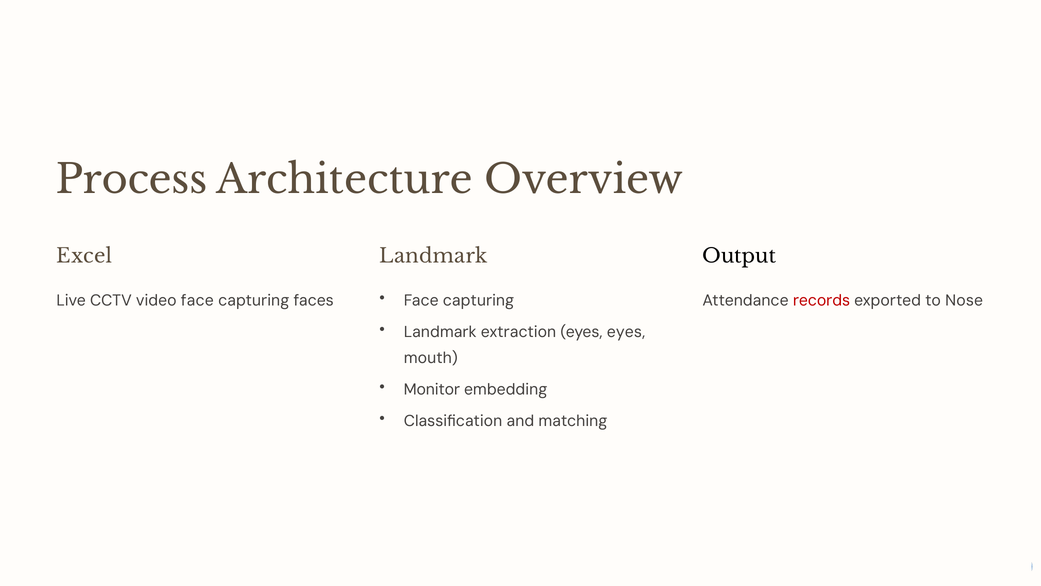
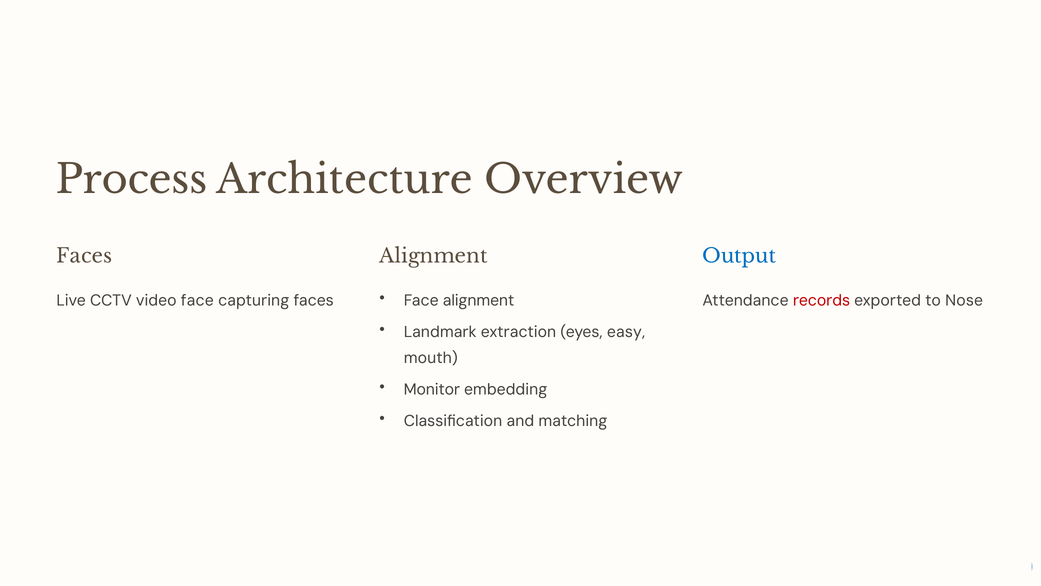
Excel at (84, 256): Excel -> Faces
Landmark at (433, 256): Landmark -> Alignment
Output colour: black -> blue
capturing at (479, 300): capturing -> alignment
eyes eyes: eyes -> easy
